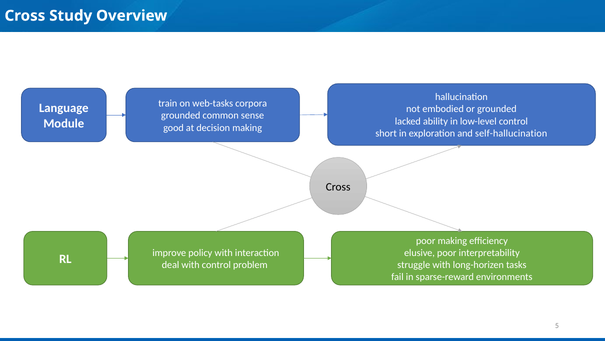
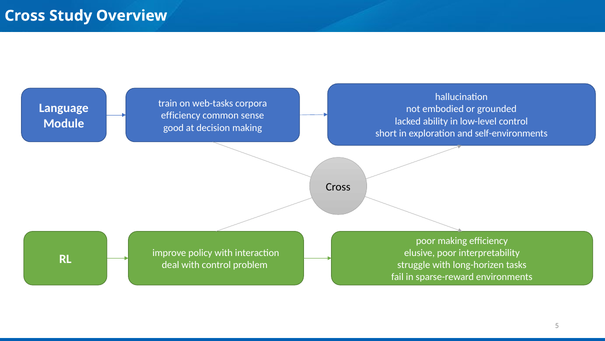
grounded at (181, 115): grounded -> efficiency
self-hallucination: self-hallucination -> self-environments
